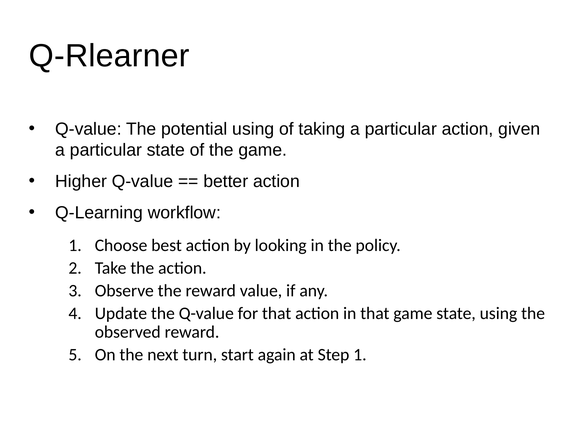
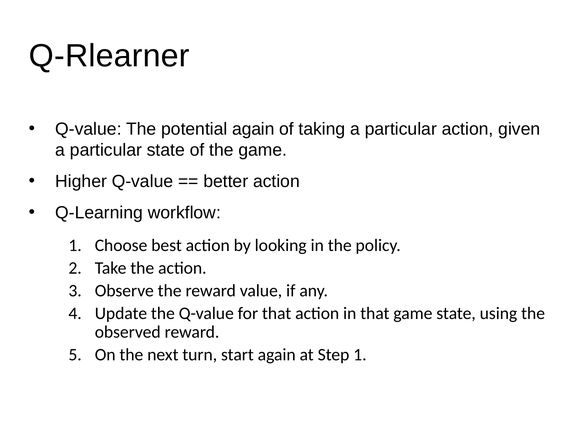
potential using: using -> again
